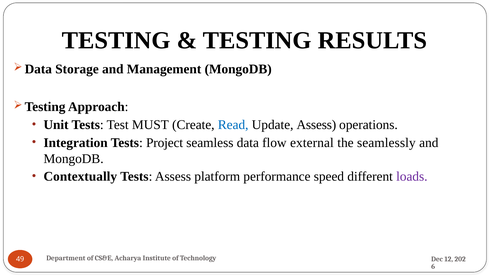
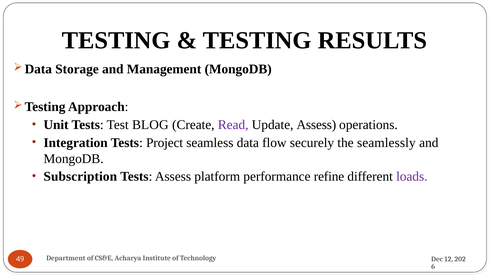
MUST: MUST -> BLOG
Read colour: blue -> purple
external: external -> securely
Contextually: Contextually -> Subscription
speed: speed -> refine
